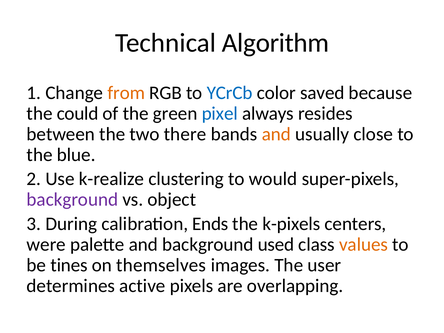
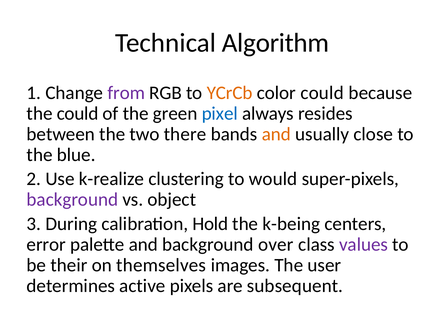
from colour: orange -> purple
YCrCb colour: blue -> orange
color saved: saved -> could
Ends: Ends -> Hold
k-pixels: k-pixels -> k-being
were: were -> error
used: used -> over
values colour: orange -> purple
tines: tines -> their
overlapping: overlapping -> subsequent
